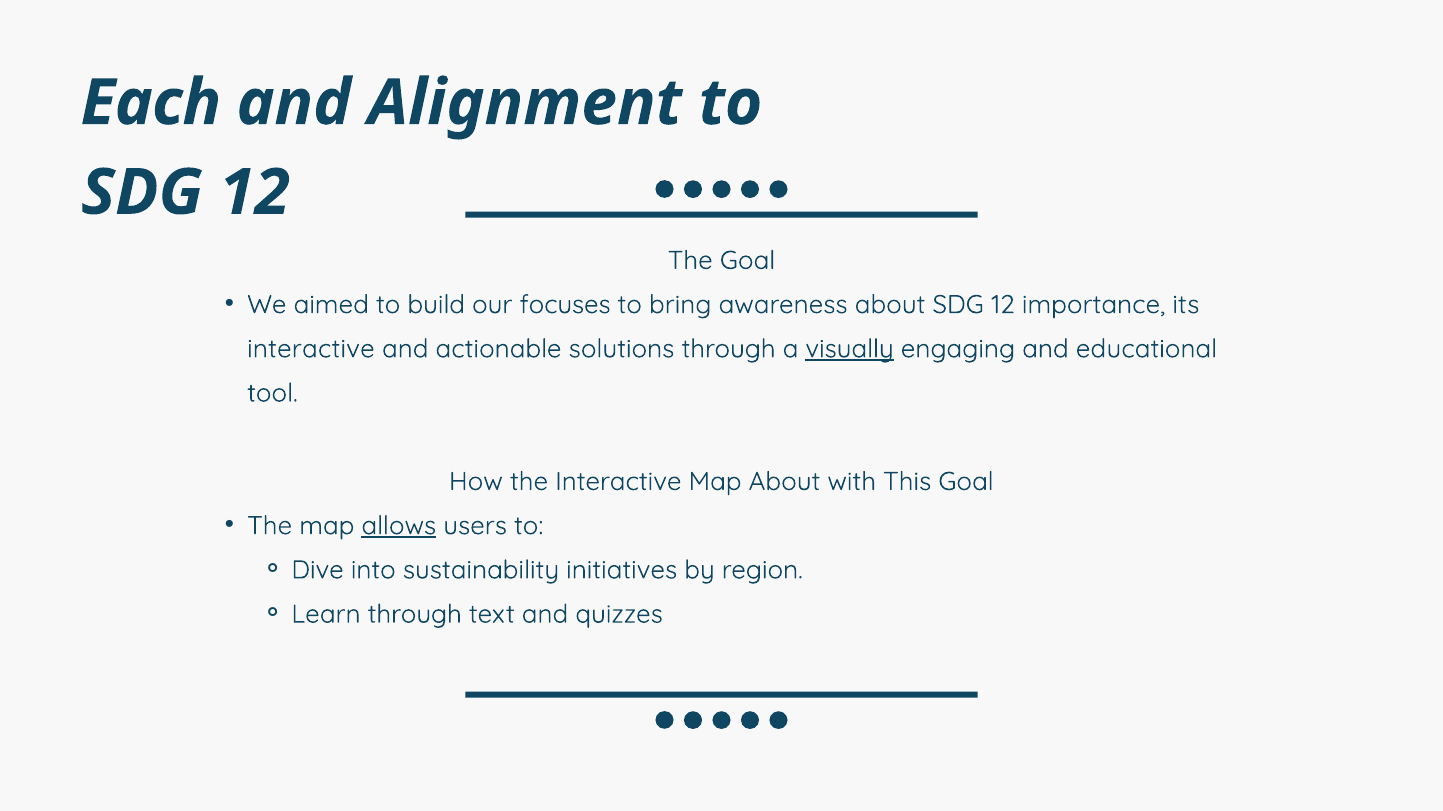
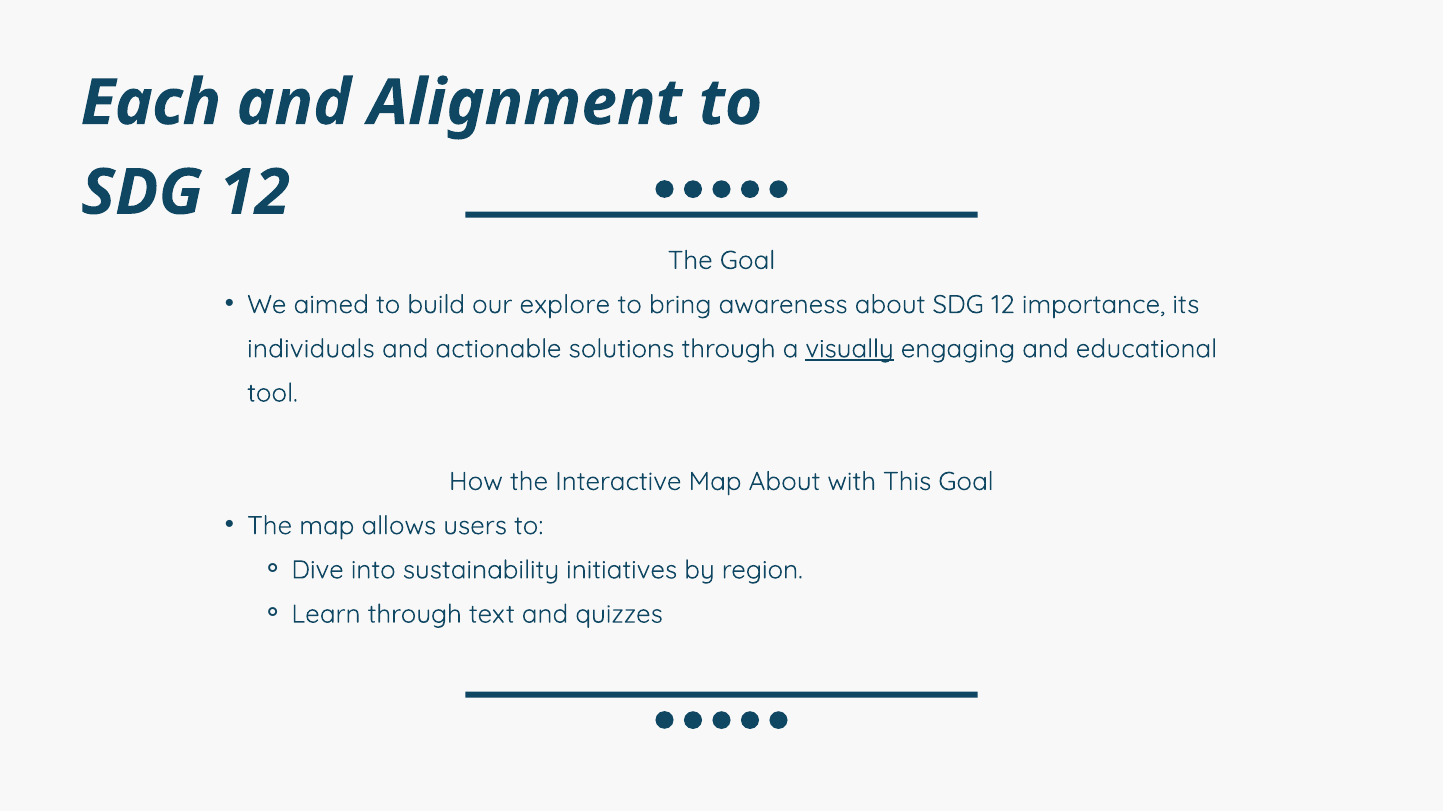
focuses: focuses -> explore
interactive at (311, 349): interactive -> individuals
allows underline: present -> none
